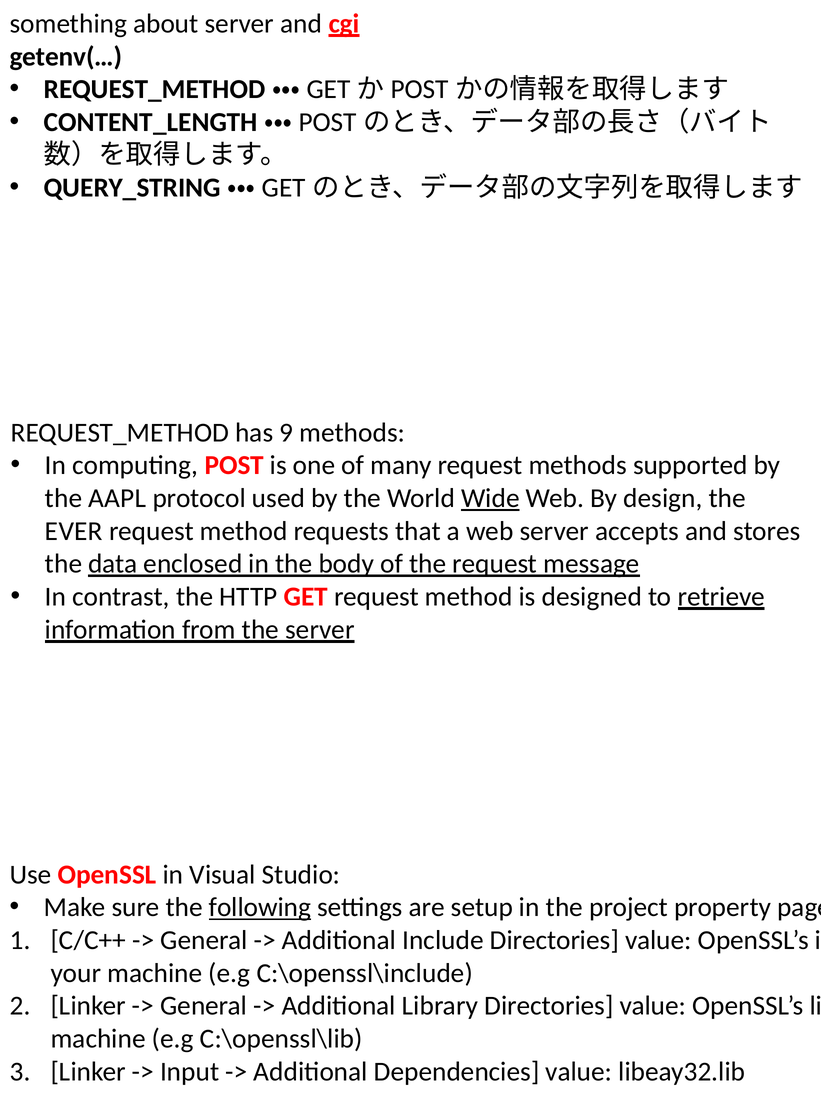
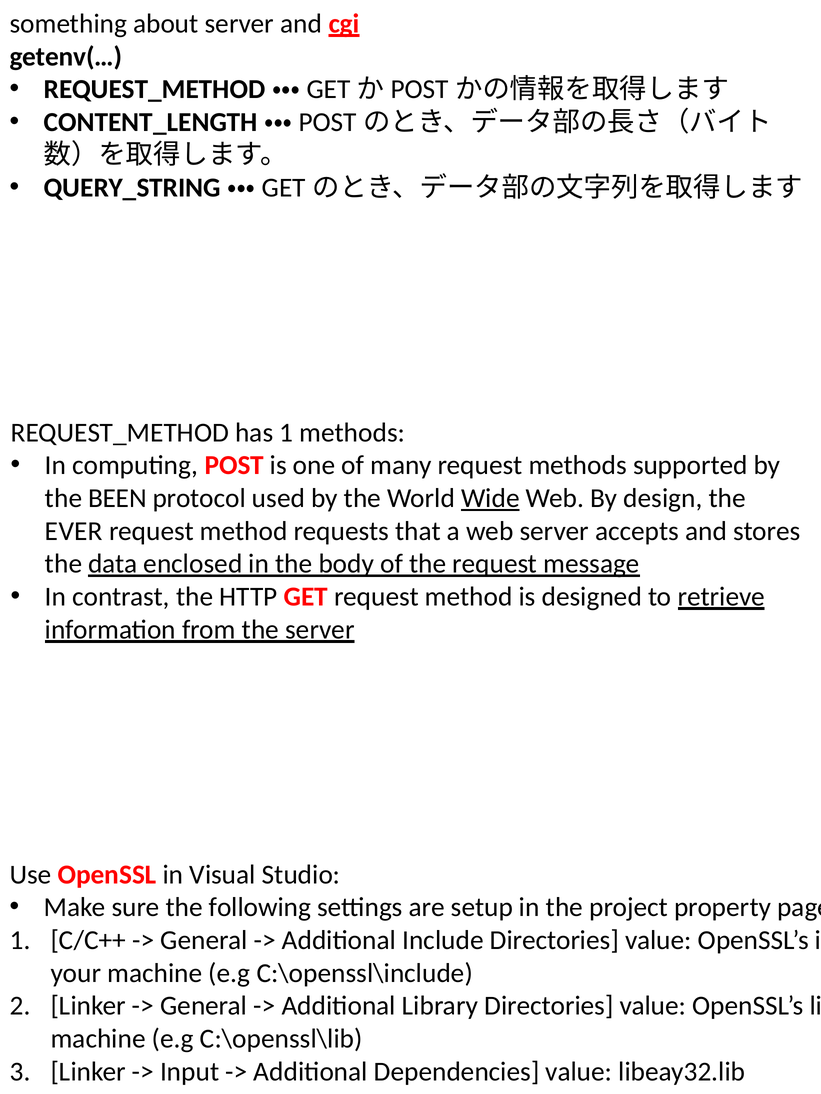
has 9: 9 -> 1
AAPL: AAPL -> BEEN
following underline: present -> none
